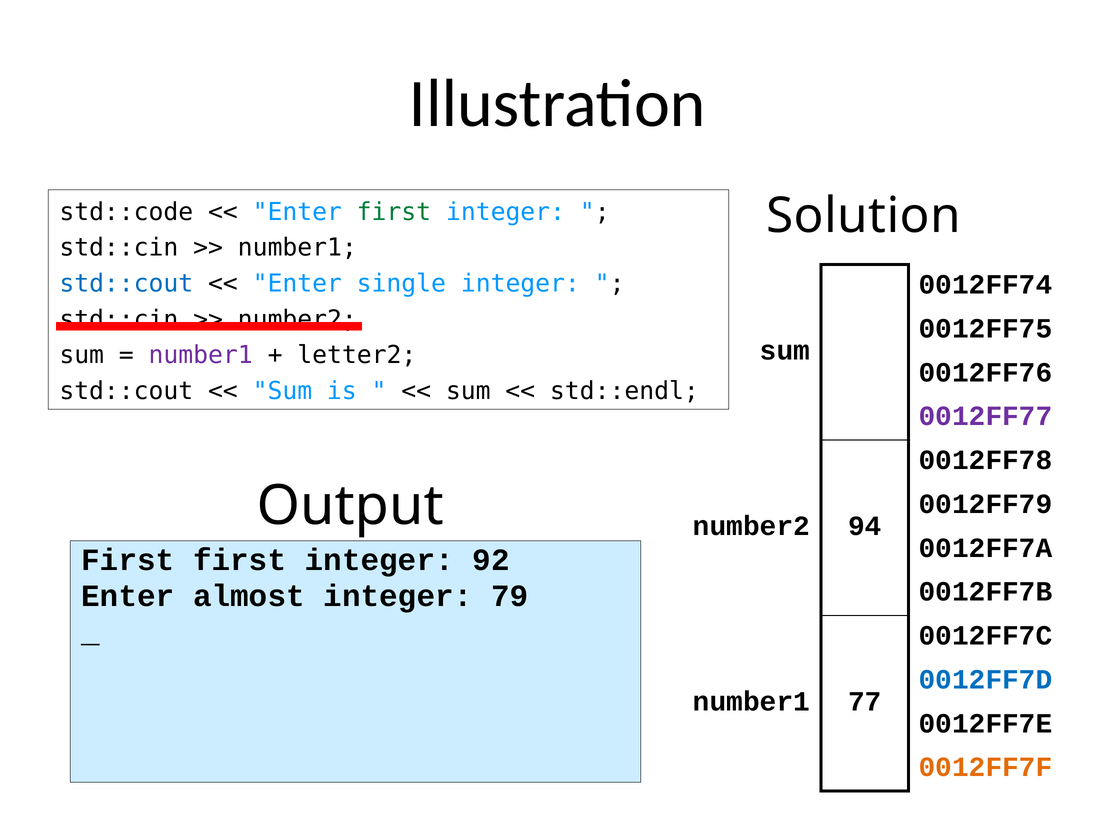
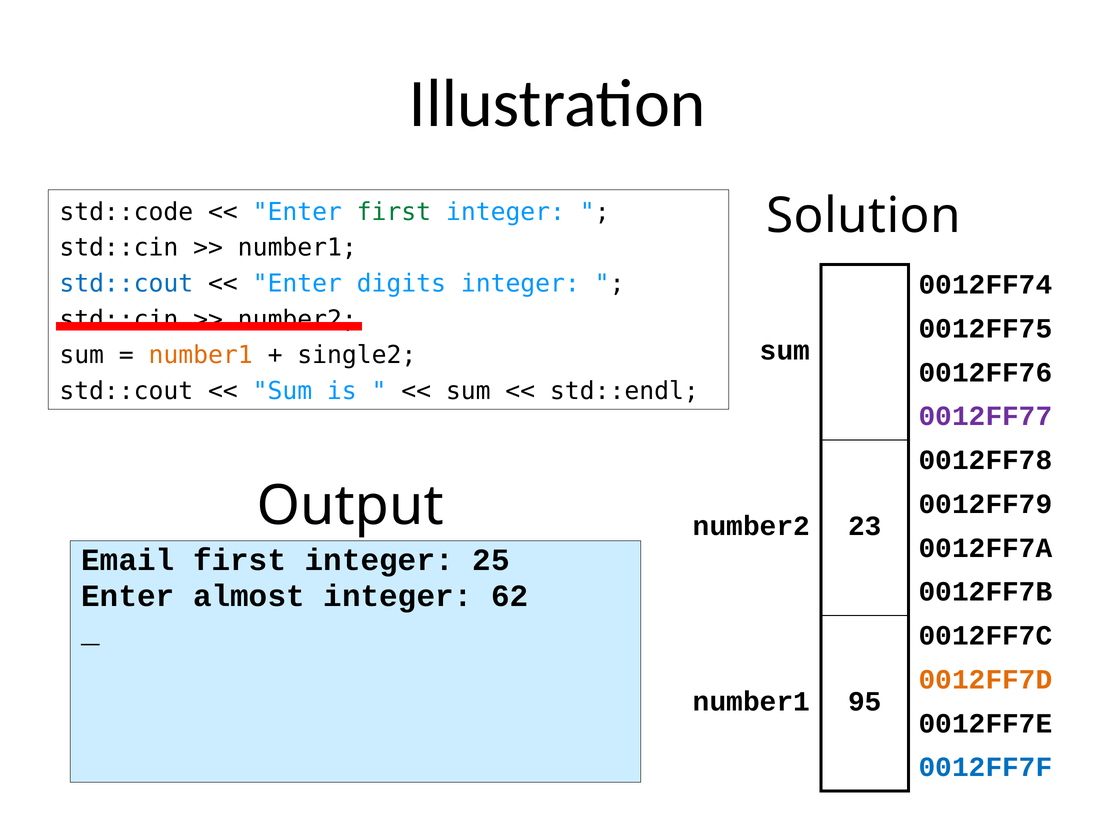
single: single -> digits
number1 at (201, 355) colour: purple -> orange
letter2: letter2 -> single2
94: 94 -> 23
First at (128, 560): First -> Email
92: 92 -> 25
79: 79 -> 62
0012FF7D colour: blue -> orange
77: 77 -> 95
0012FF7F colour: orange -> blue
